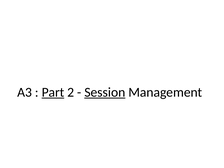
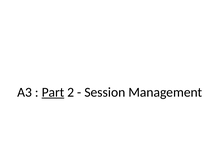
Session underline: present -> none
